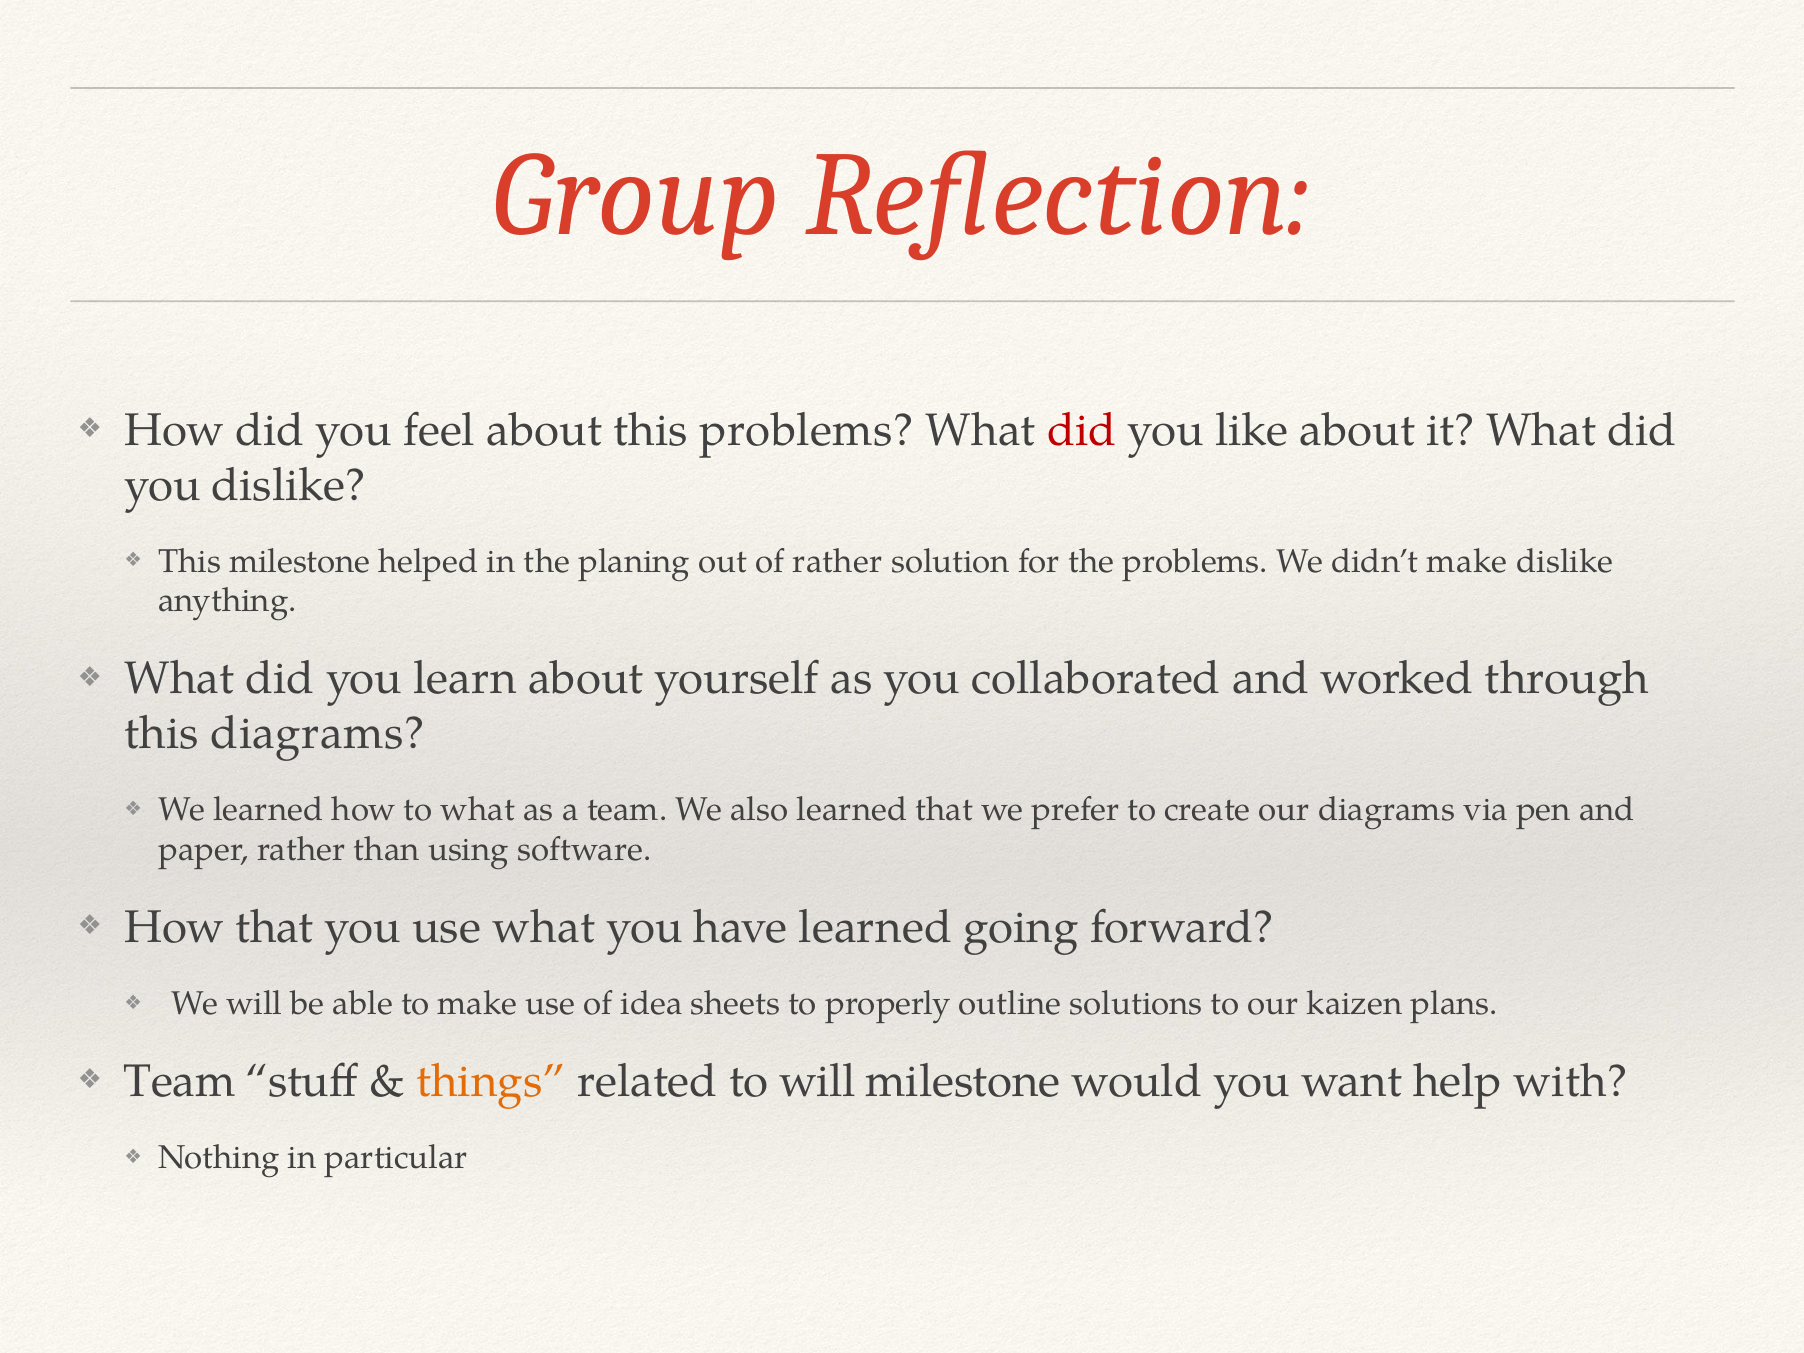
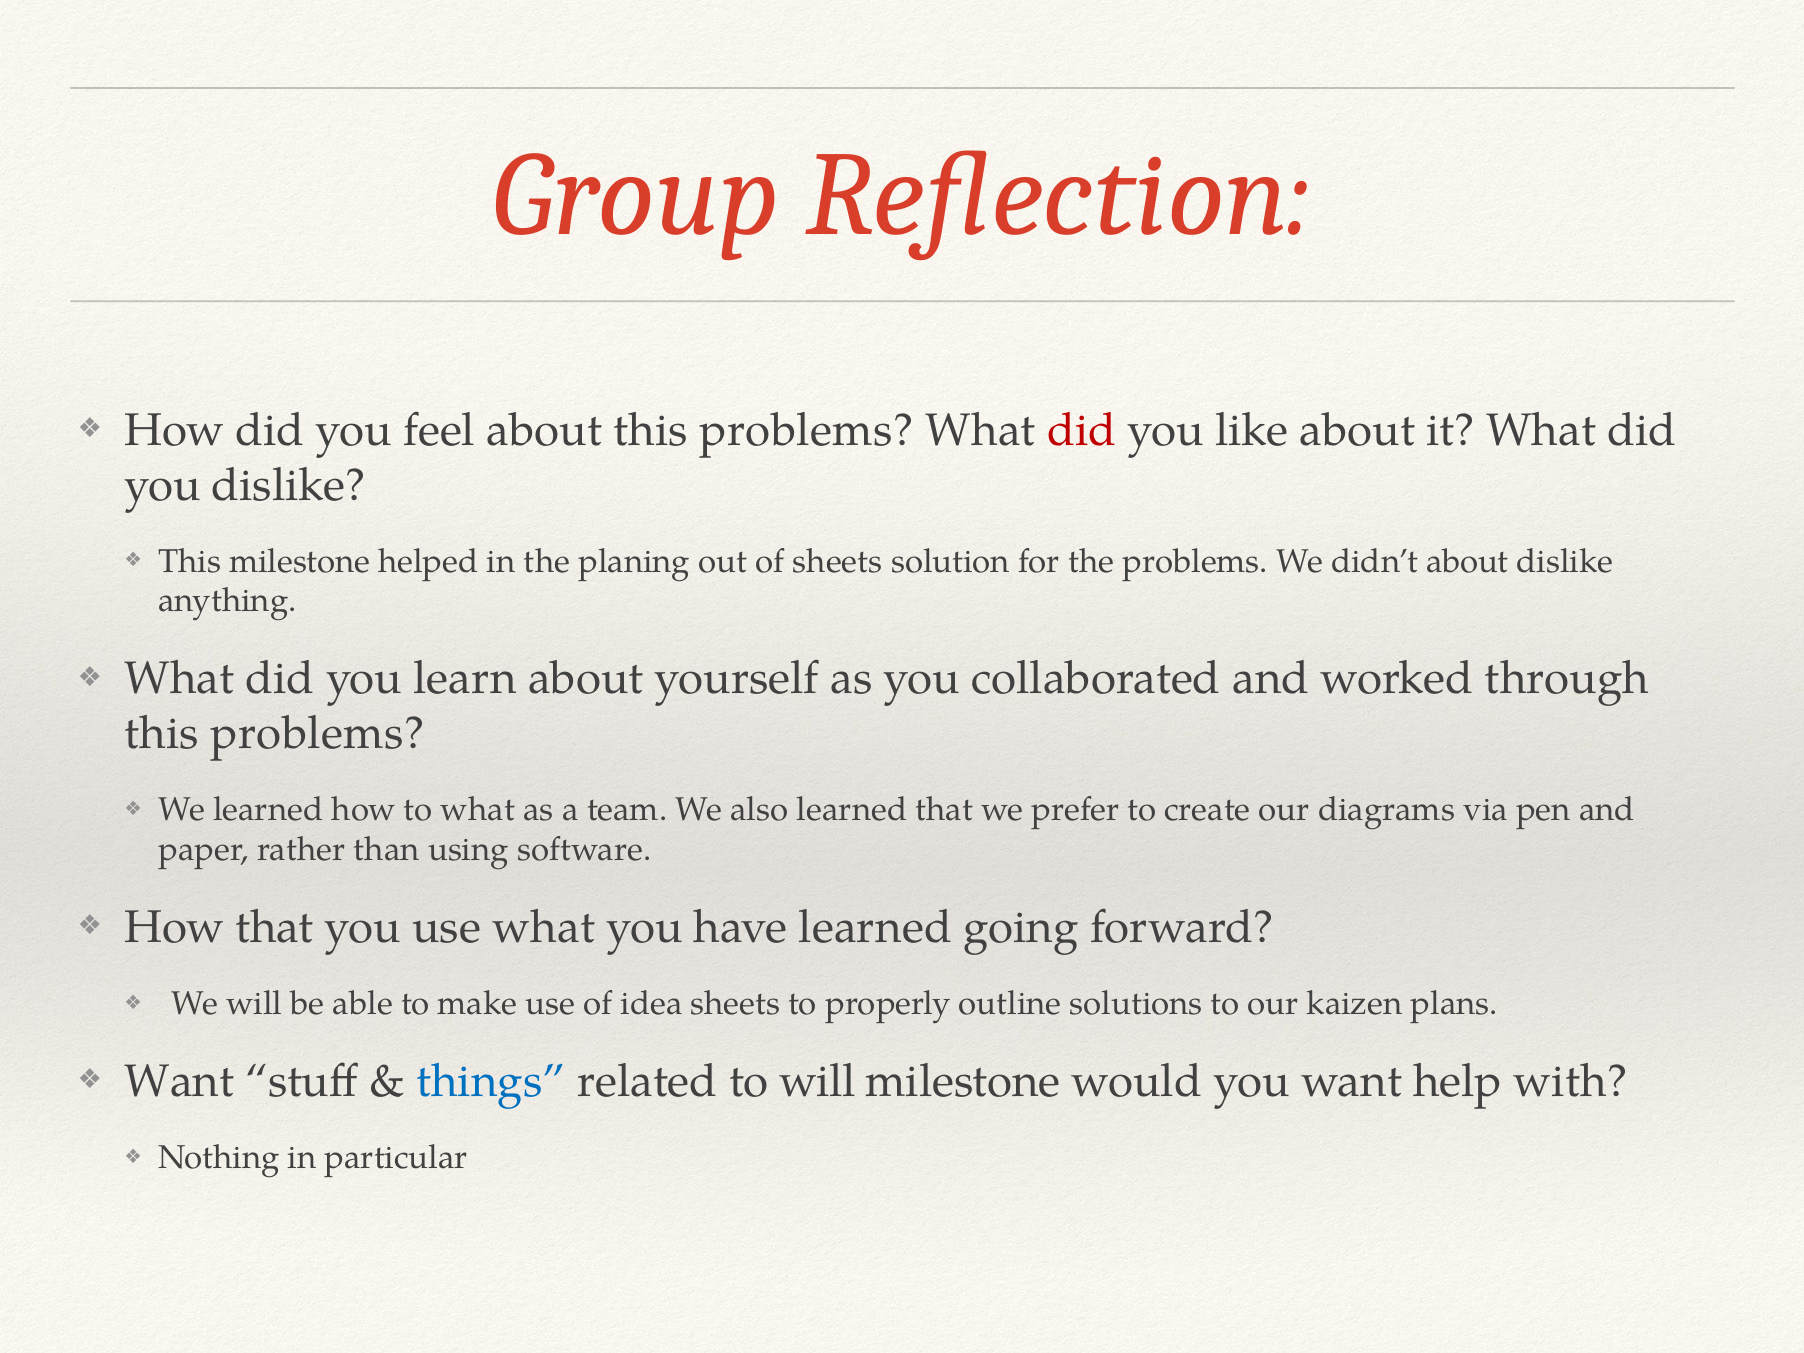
of rather: rather -> sheets
didn’t make: make -> about
diagrams at (318, 734): diagrams -> problems
Team at (180, 1082): Team -> Want
things colour: orange -> blue
